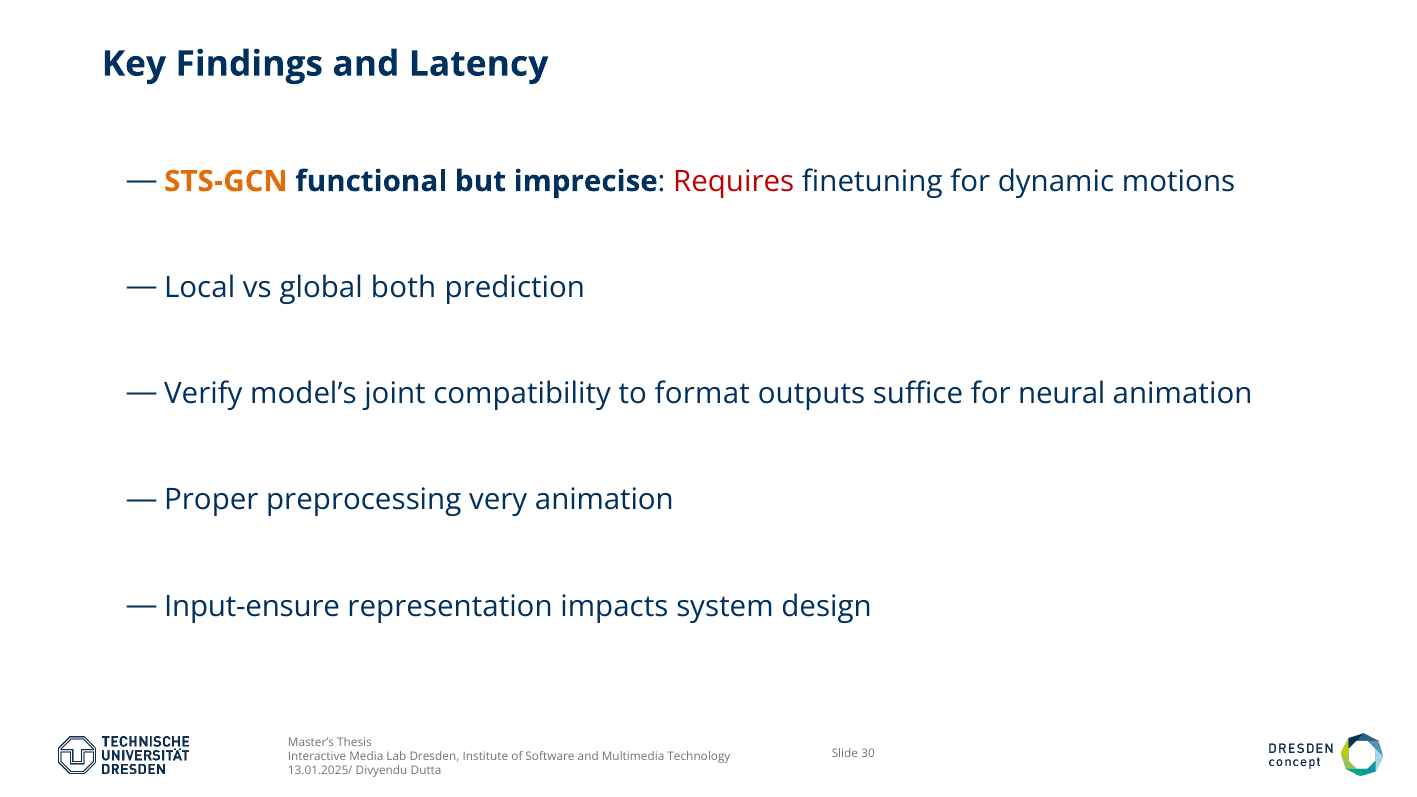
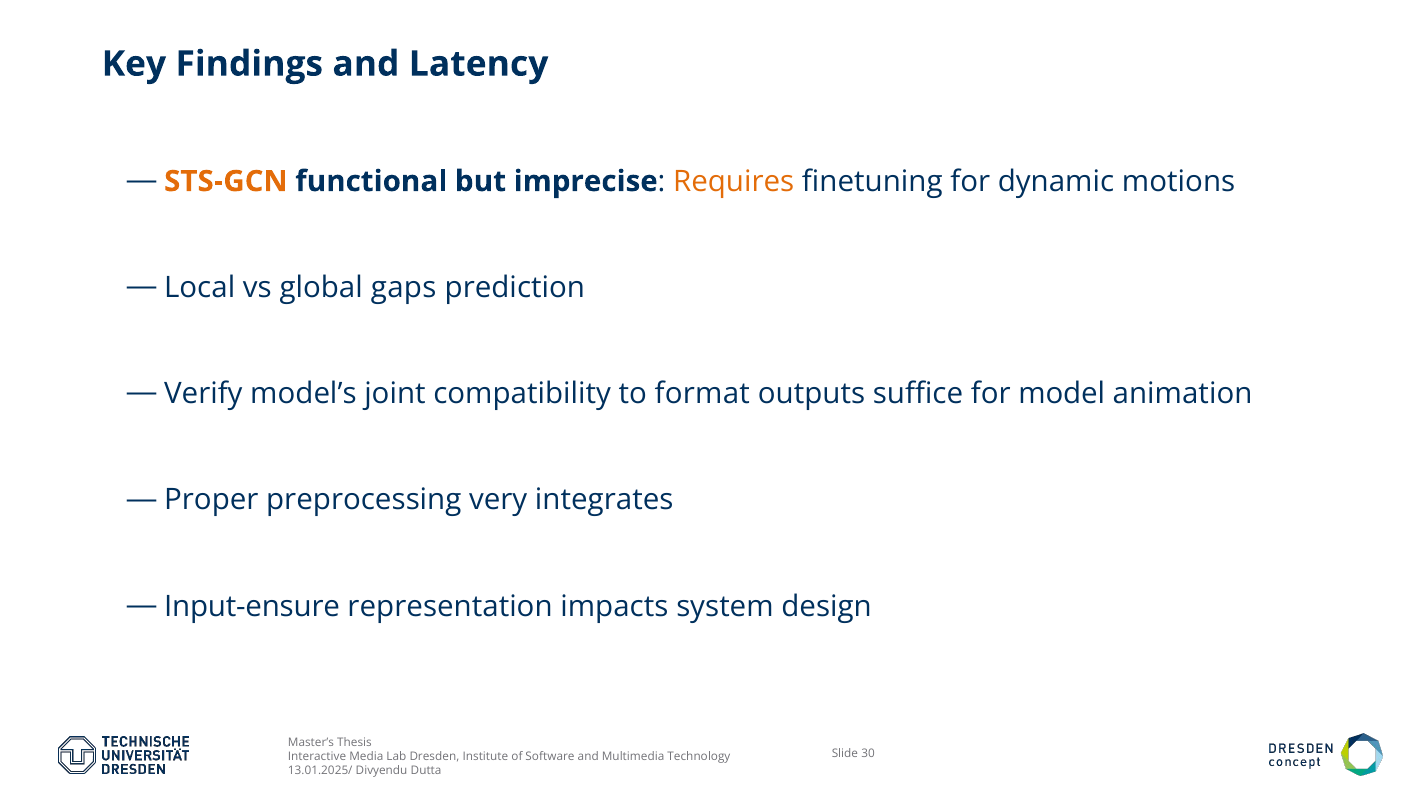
Requires colour: red -> orange
both: both -> gaps
neural: neural -> model
very animation: animation -> integrates
